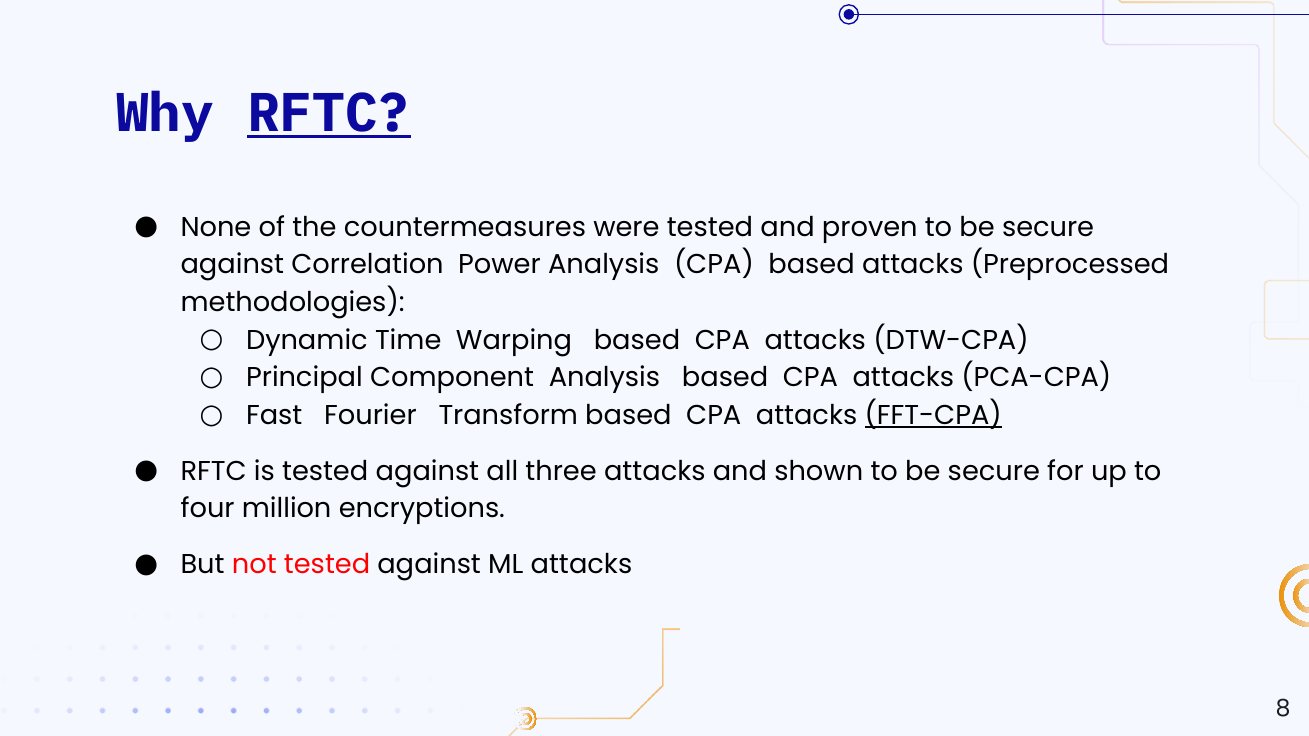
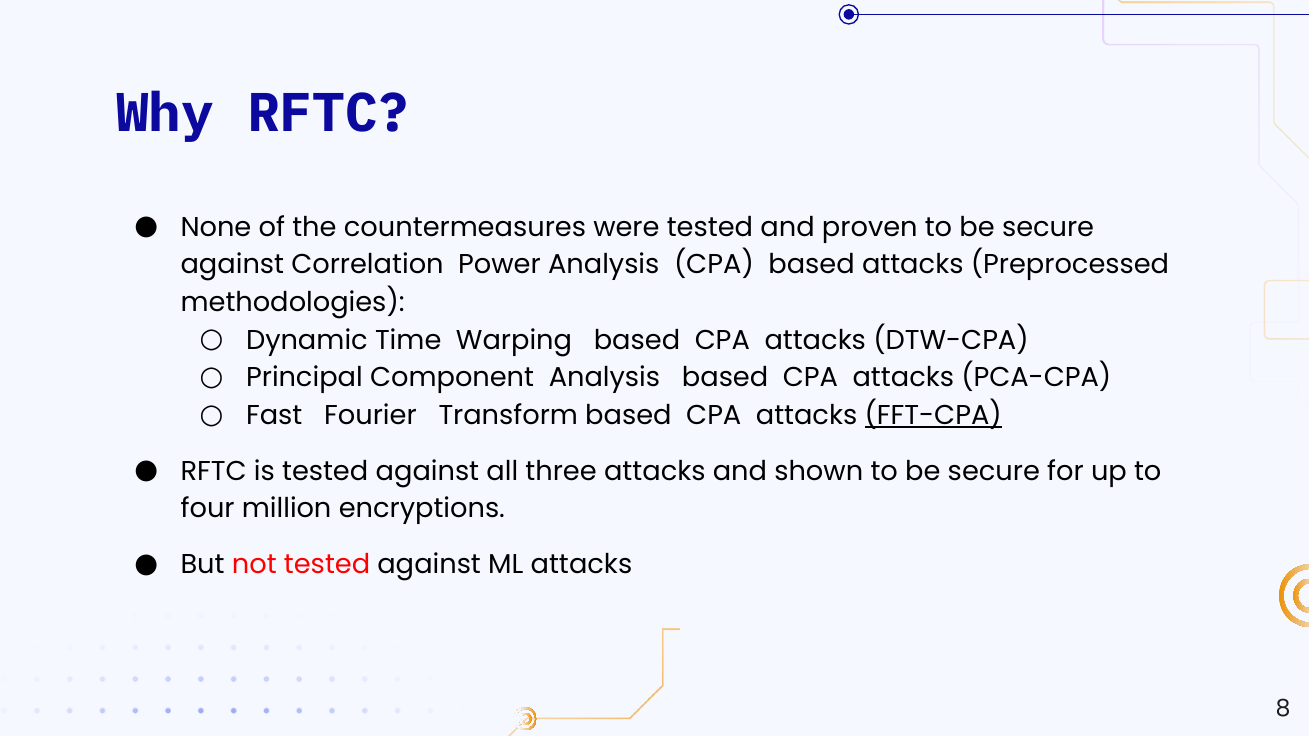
RFTC at (329, 113) underline: present -> none
